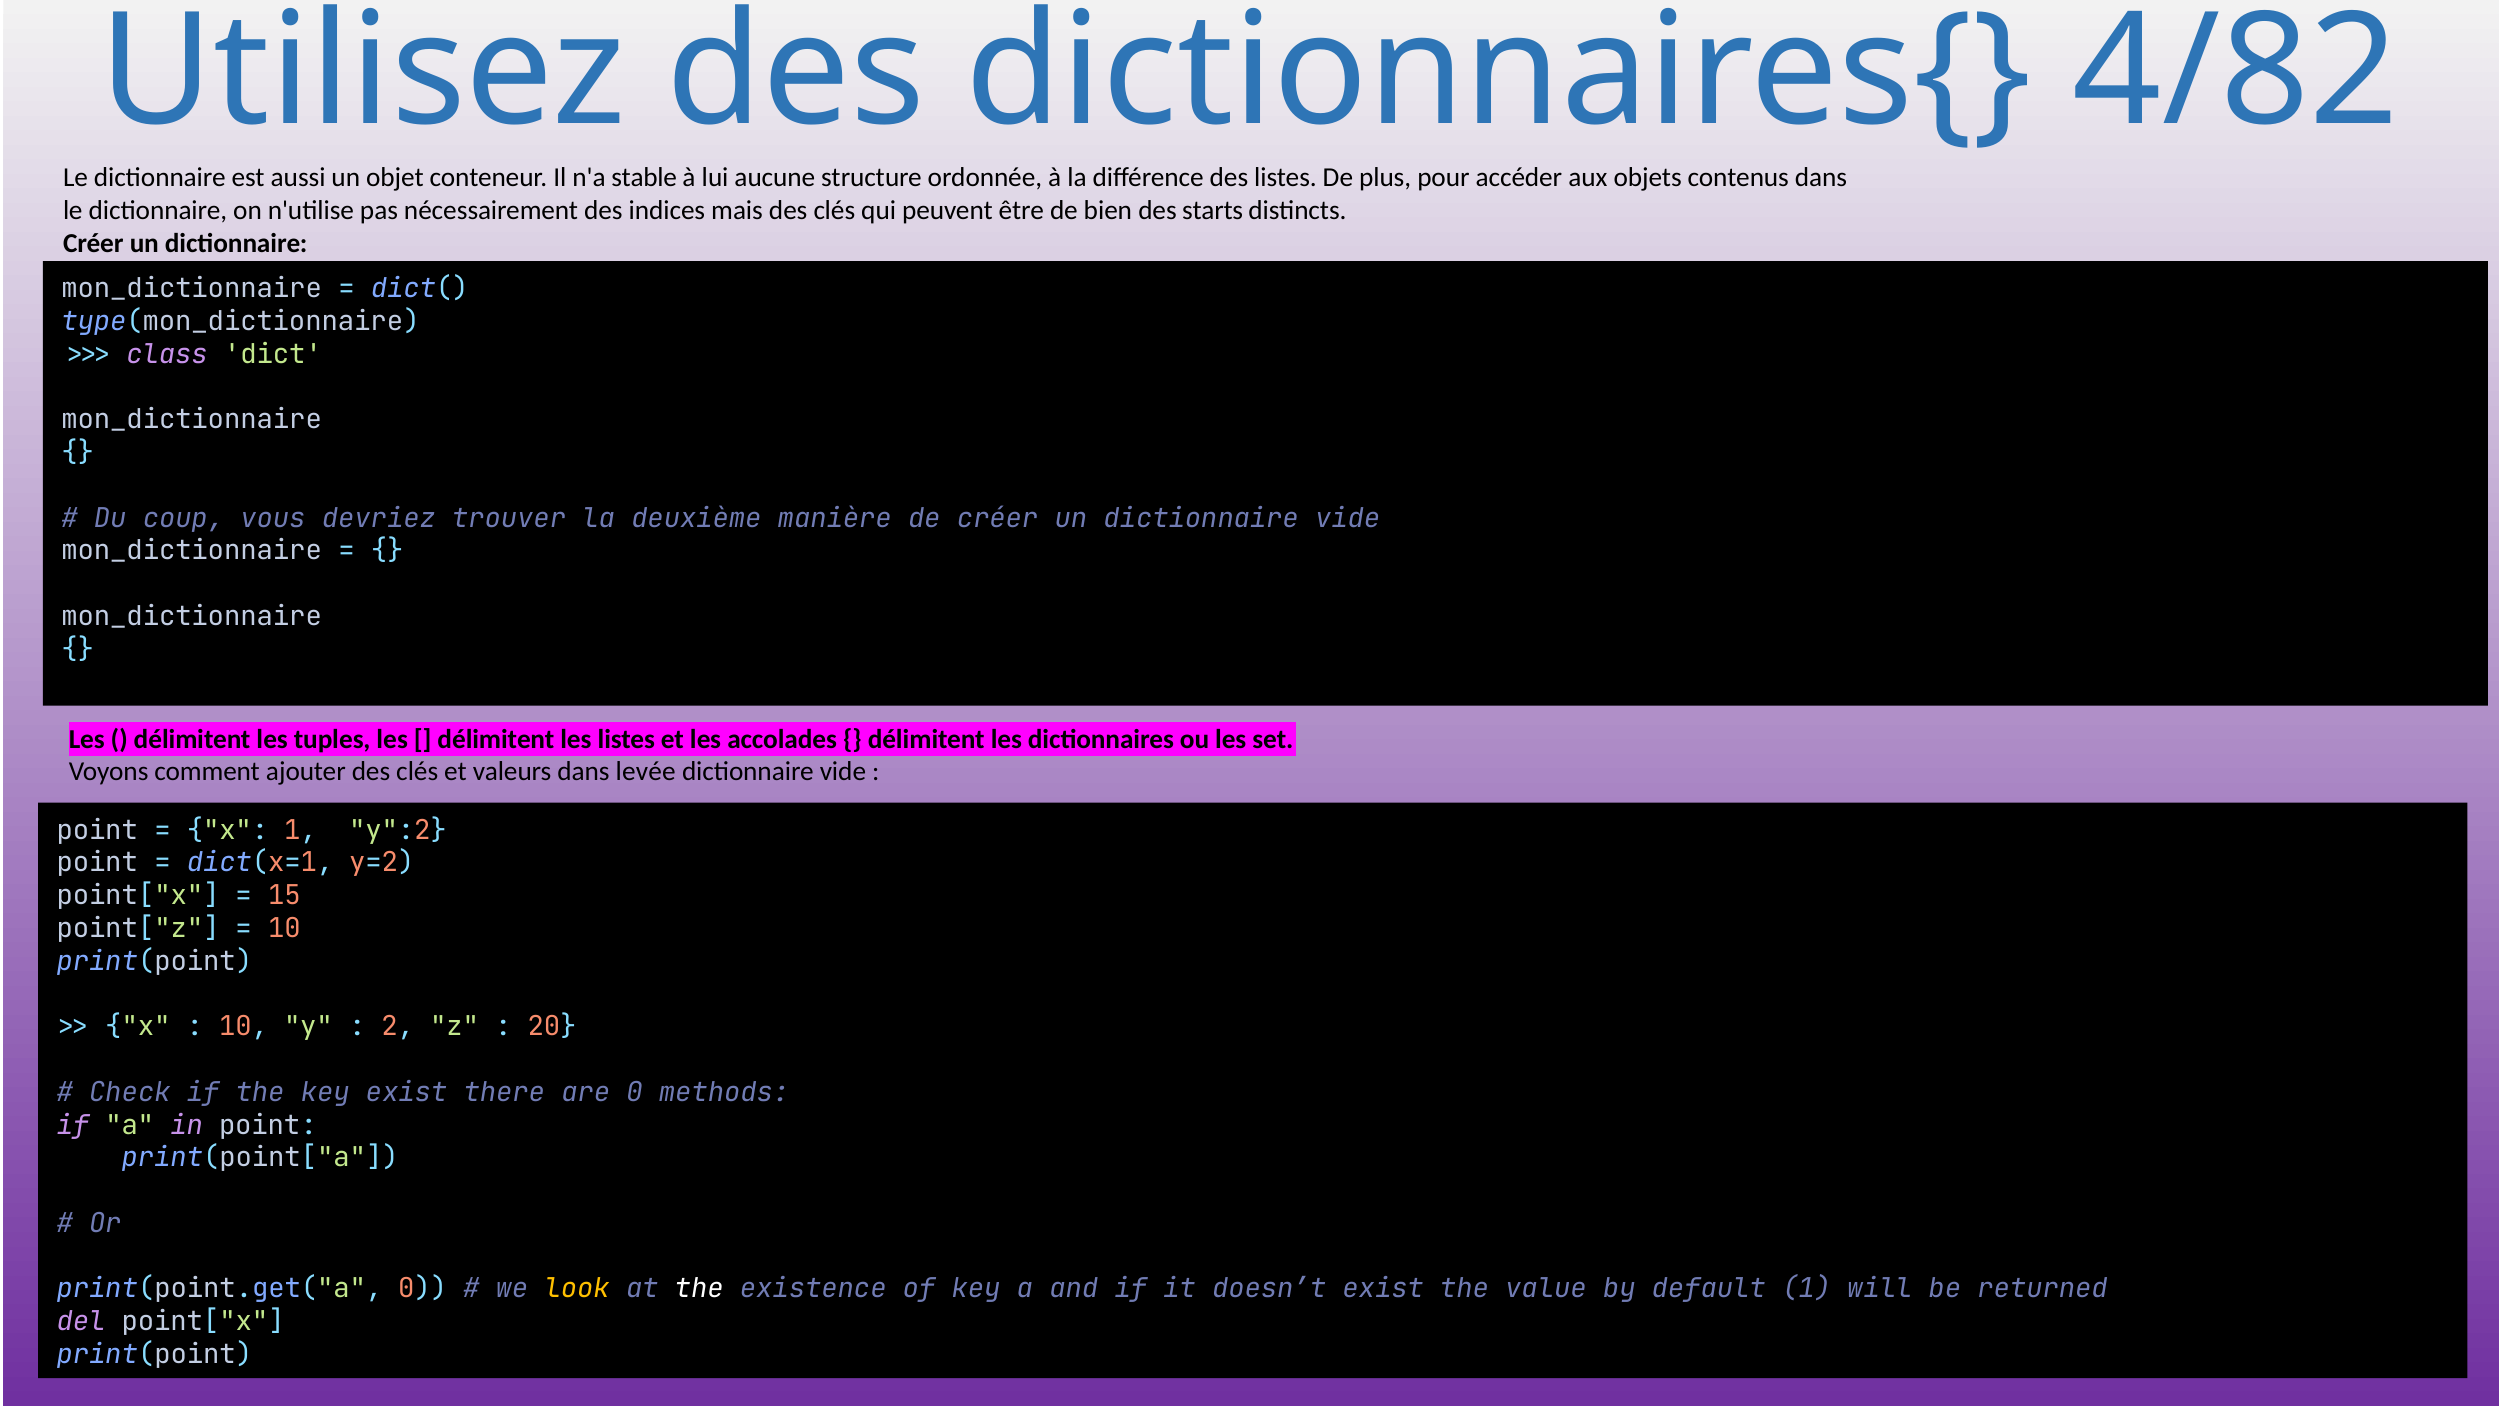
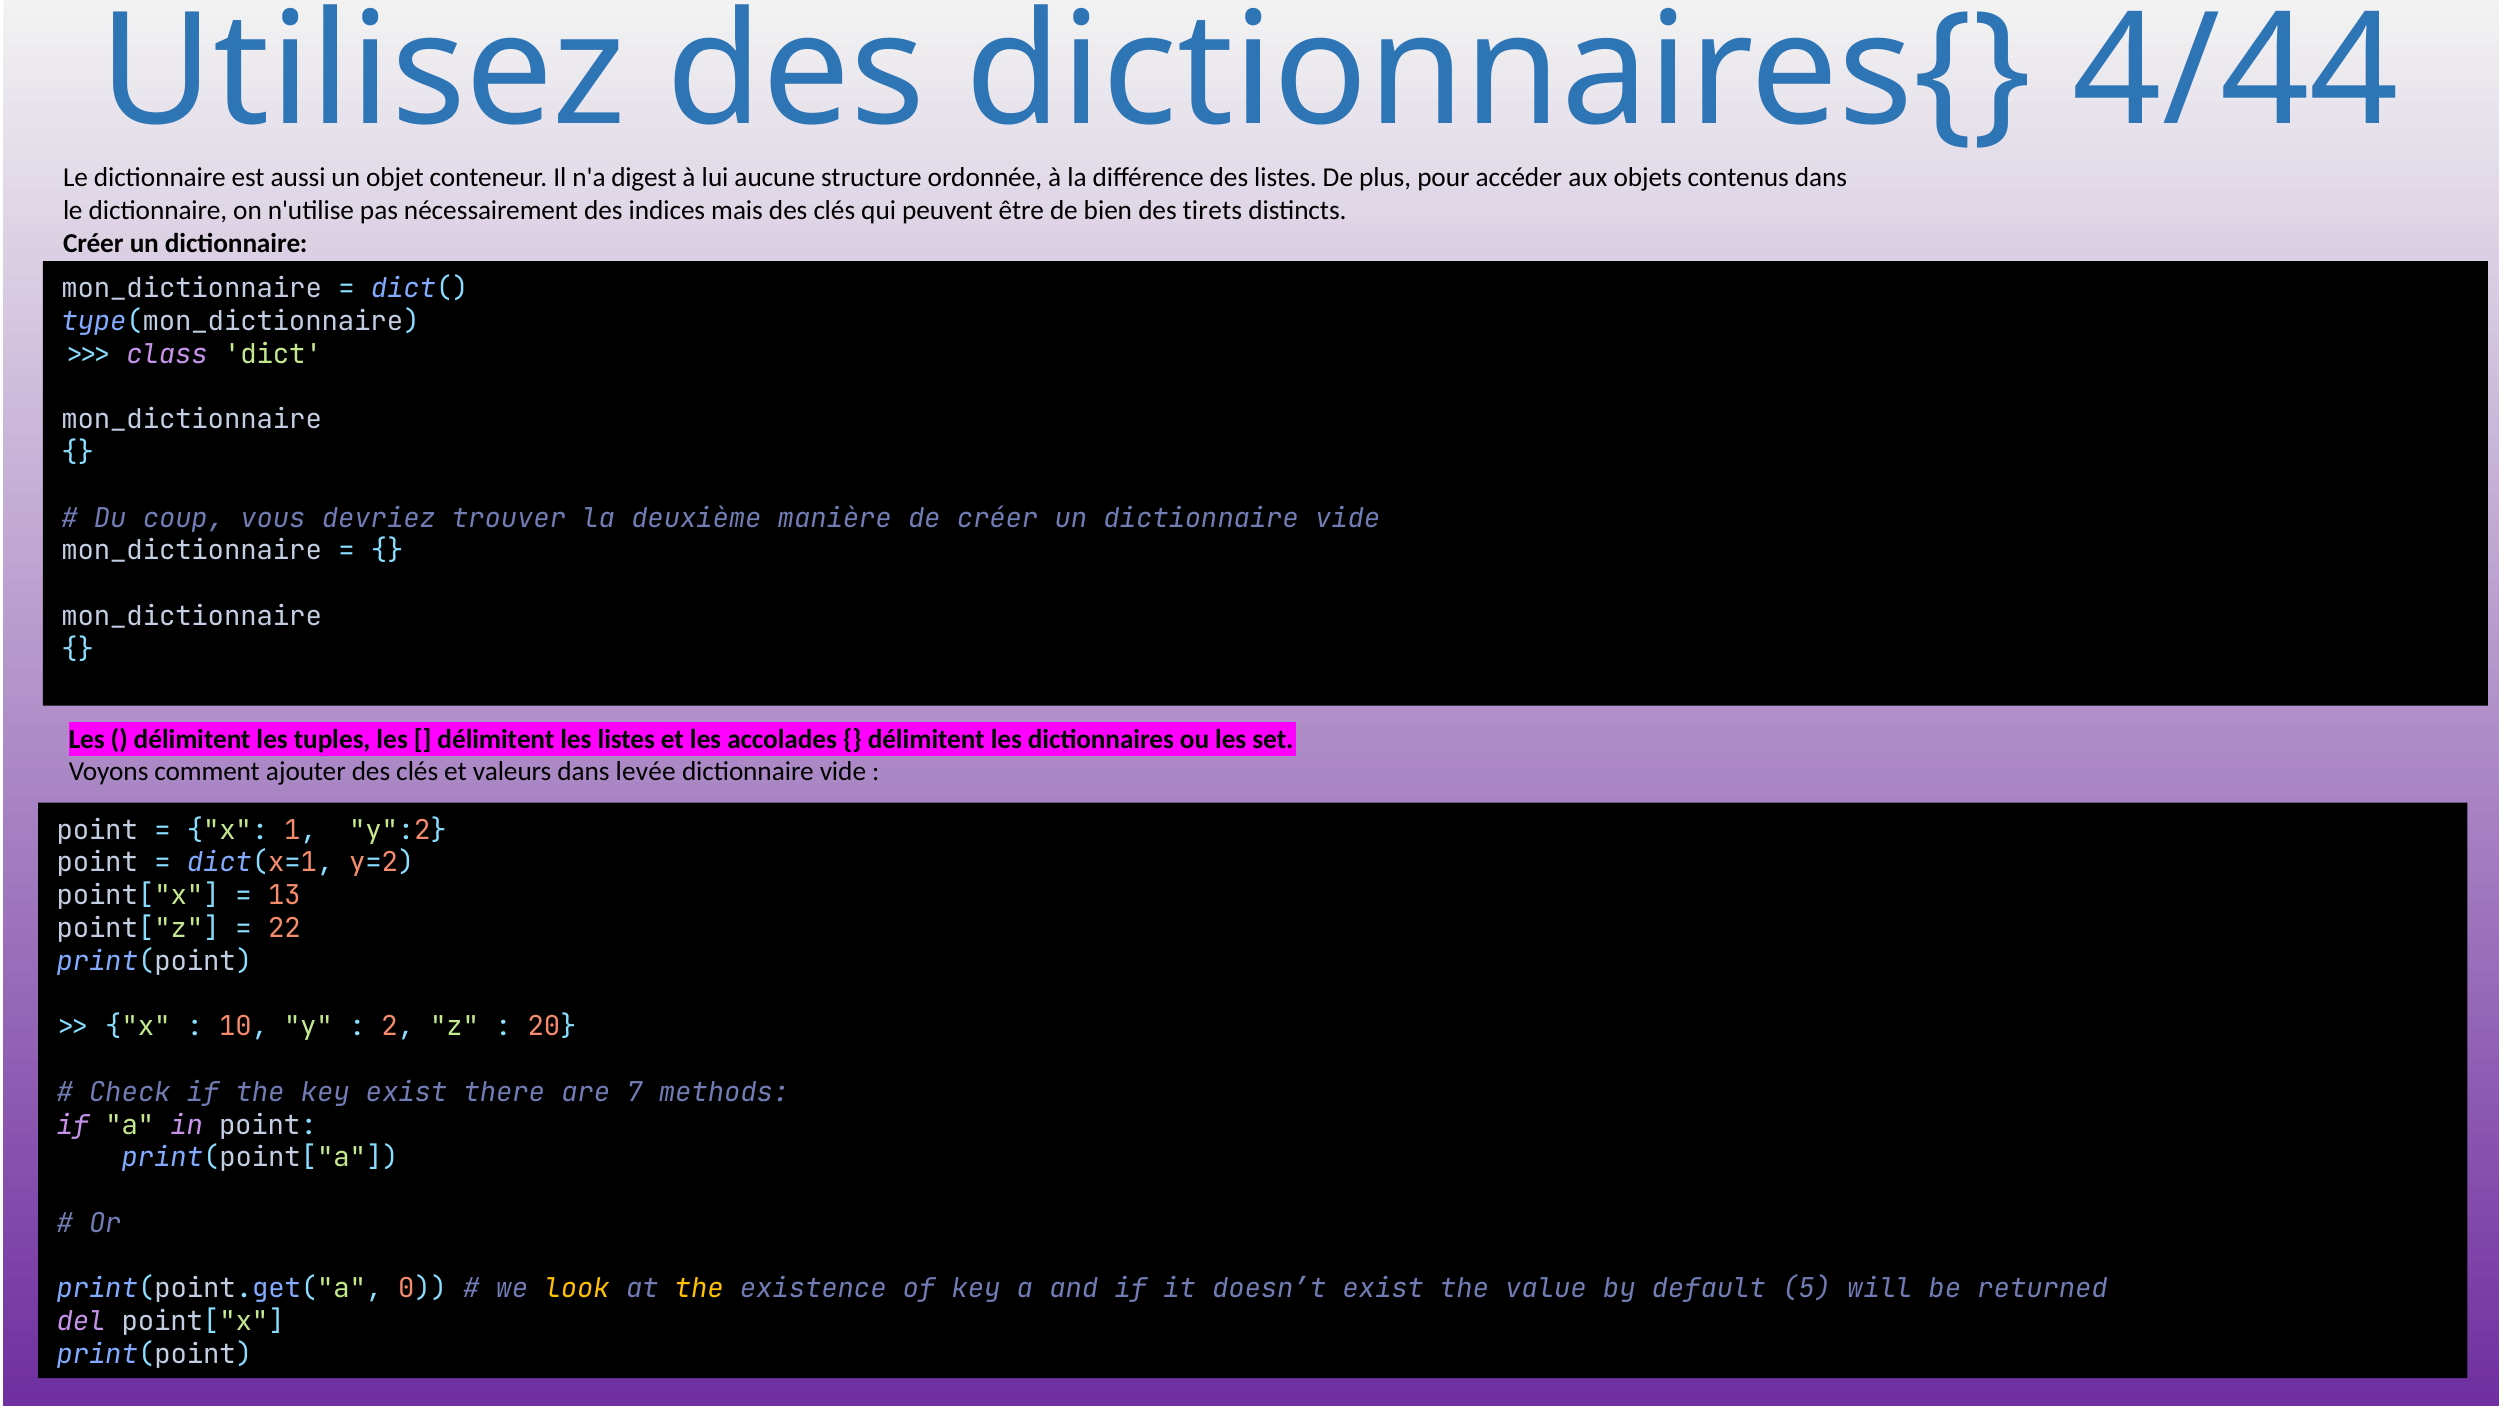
4/82: 4/82 -> 4/44
stable: stable -> digest
starts: starts -> tirets
15: 15 -> 13
10 at (284, 928): 10 -> 22
are 0: 0 -> 7
the at (699, 1289) colour: white -> yellow
default 1: 1 -> 5
